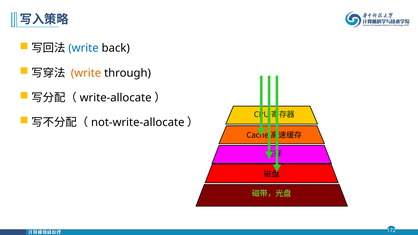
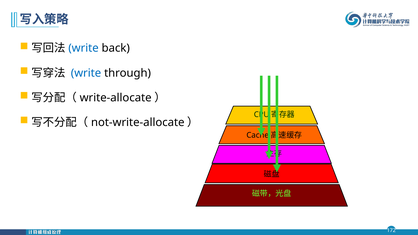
write at (86, 73) colour: orange -> blue
